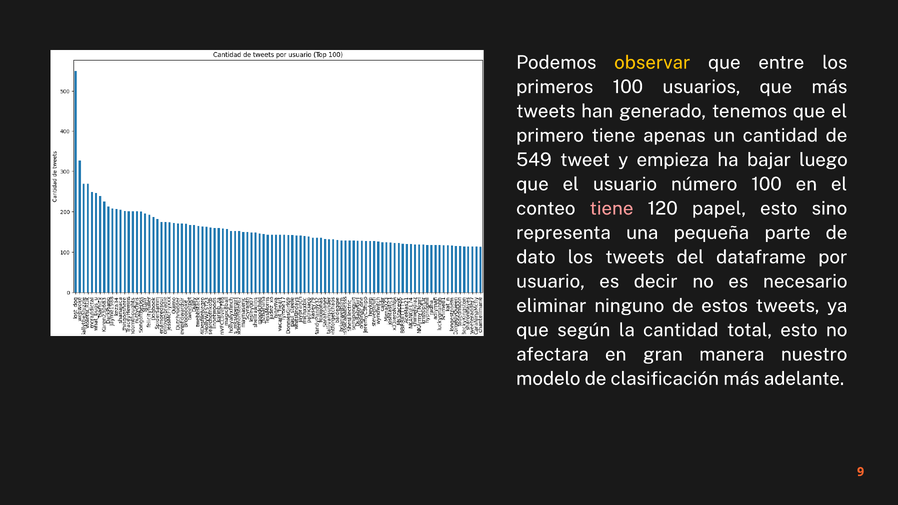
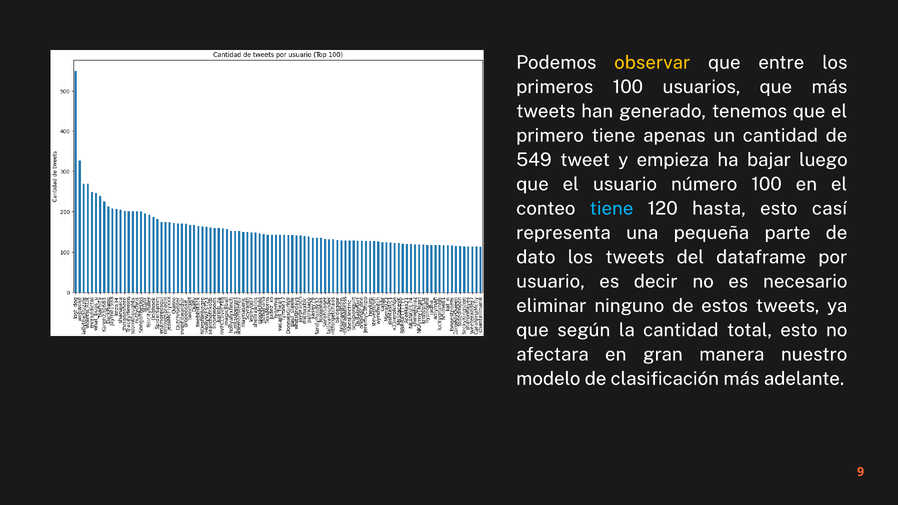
tiene at (612, 208) colour: pink -> light blue
papel: papel -> hasta
sino: sino -> casí
